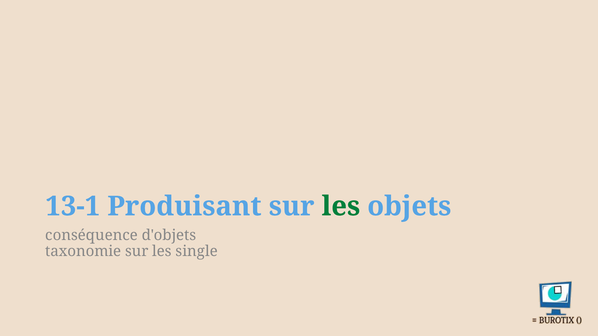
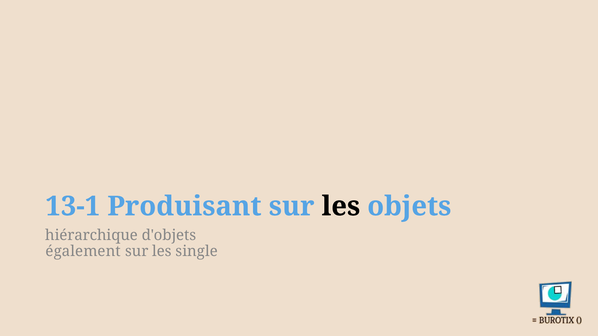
les at (341, 207) colour: green -> black
conséquence: conséquence -> hiérarchique
taxonomie: taxonomie -> également
